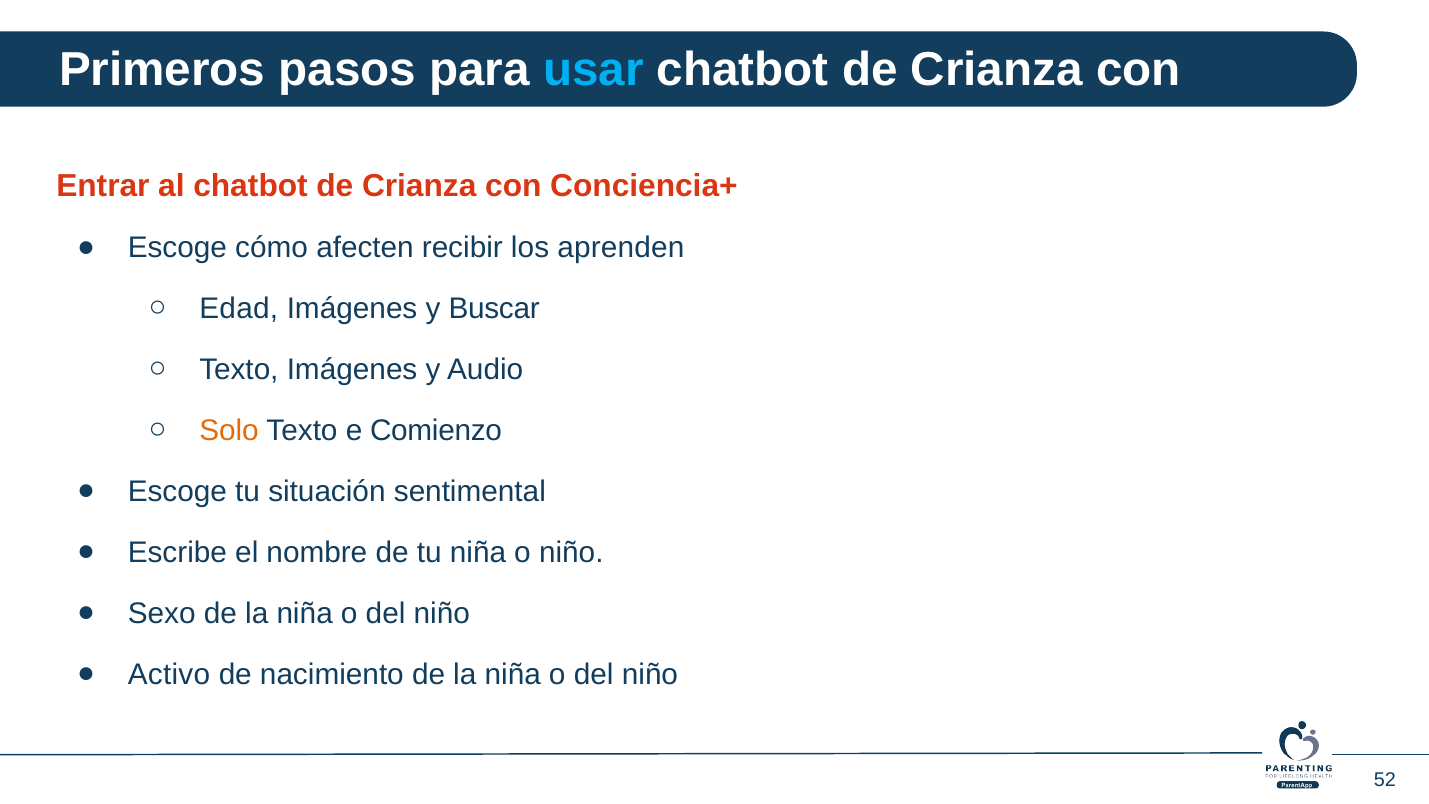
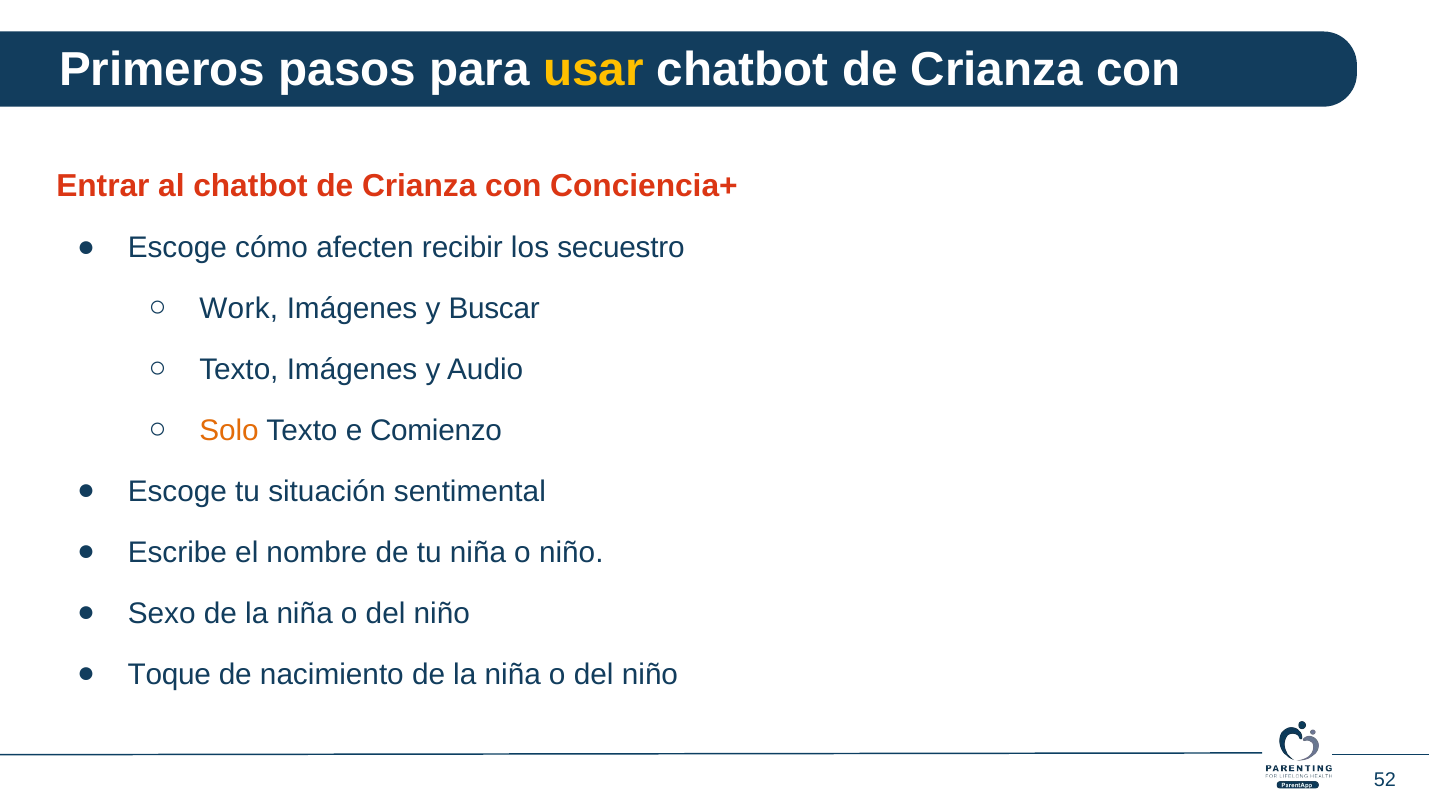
usar colour: light blue -> yellow
aprenden: aprenden -> secuestro
Edad: Edad -> Work
Activo: Activo -> Toque
